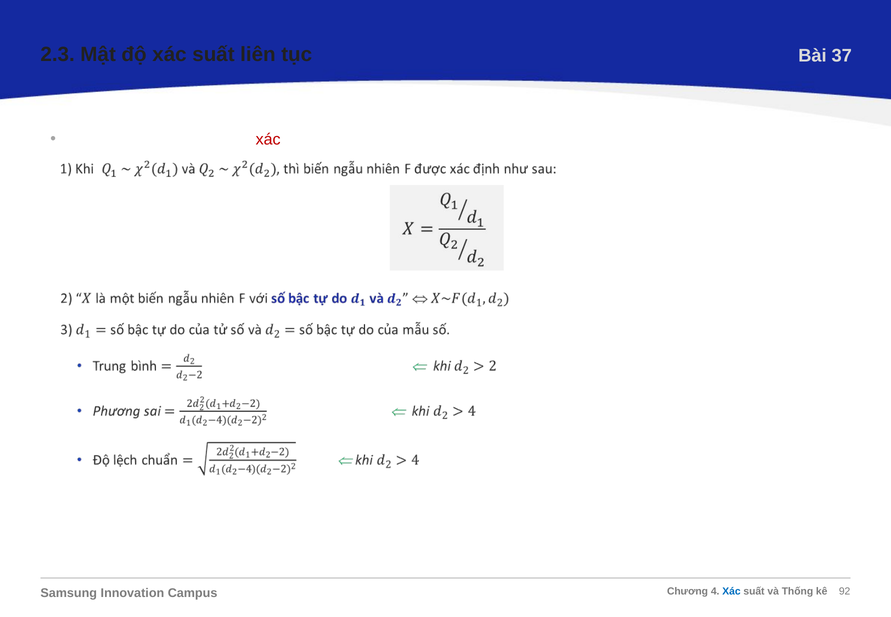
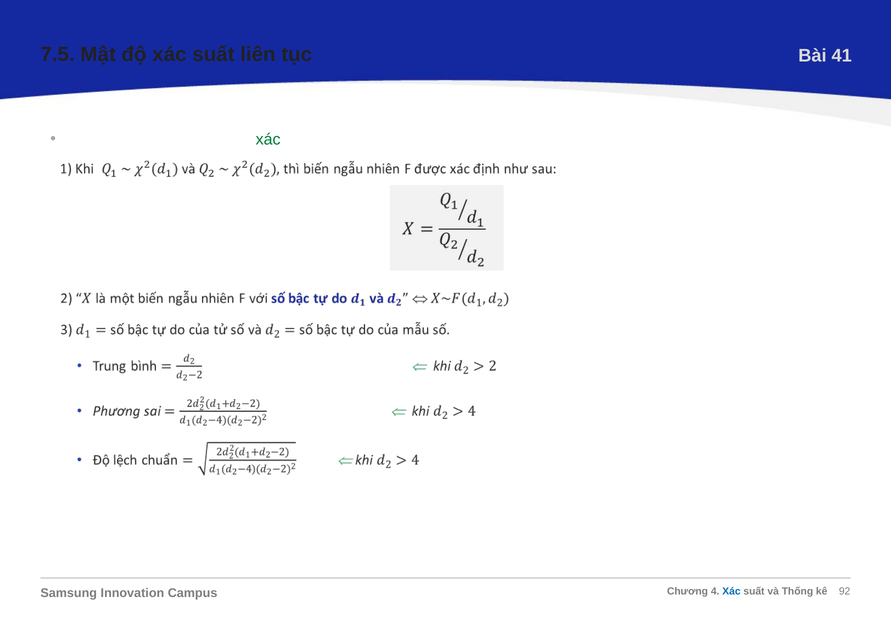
2.3: 2.3 -> 7.5
37: 37 -> 41
xác at (268, 139) colour: red -> green
